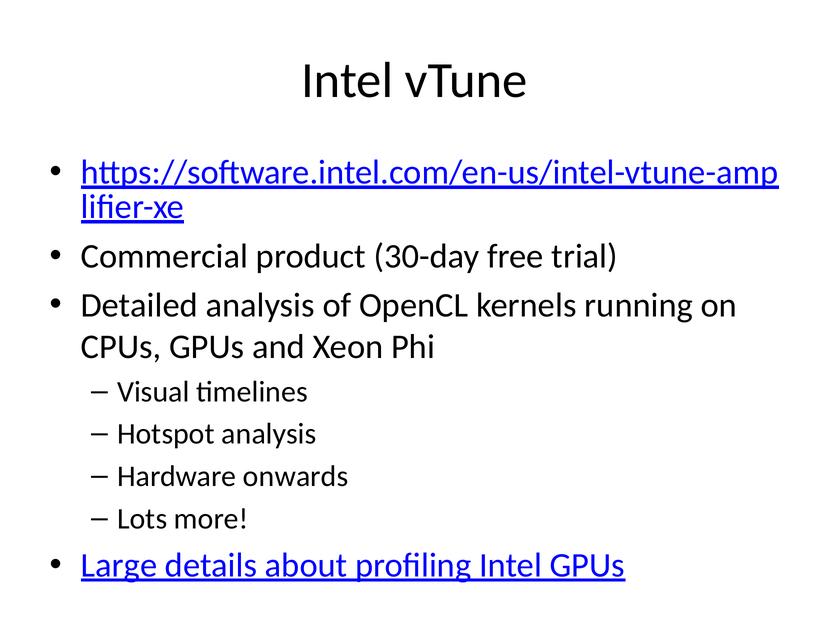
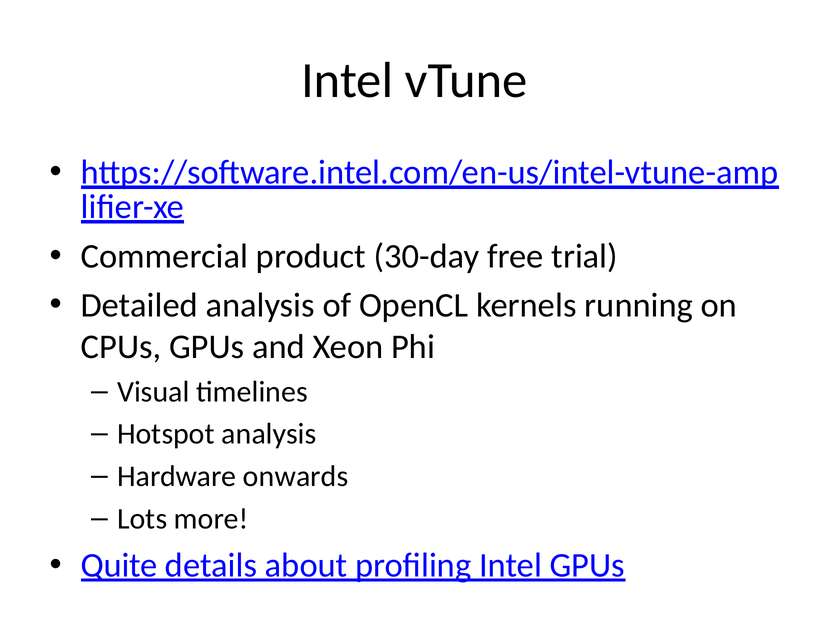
Large: Large -> Quite
